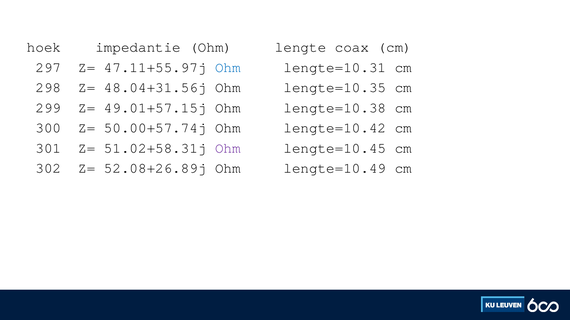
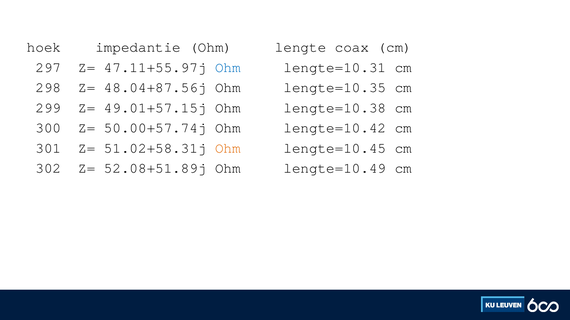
48.04+31.56j: 48.04+31.56j -> 48.04+87.56j
Ohm at (228, 148) colour: purple -> orange
52.08+26.89j: 52.08+26.89j -> 52.08+51.89j
